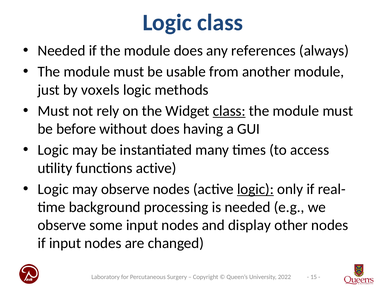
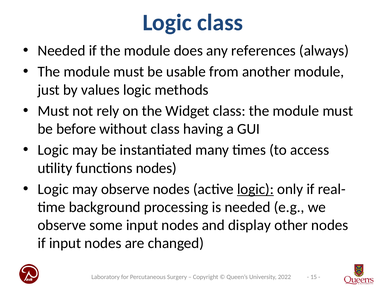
voxels: voxels -> values
class at (229, 111) underline: present -> none
without does: does -> class
functions active: active -> nodes
